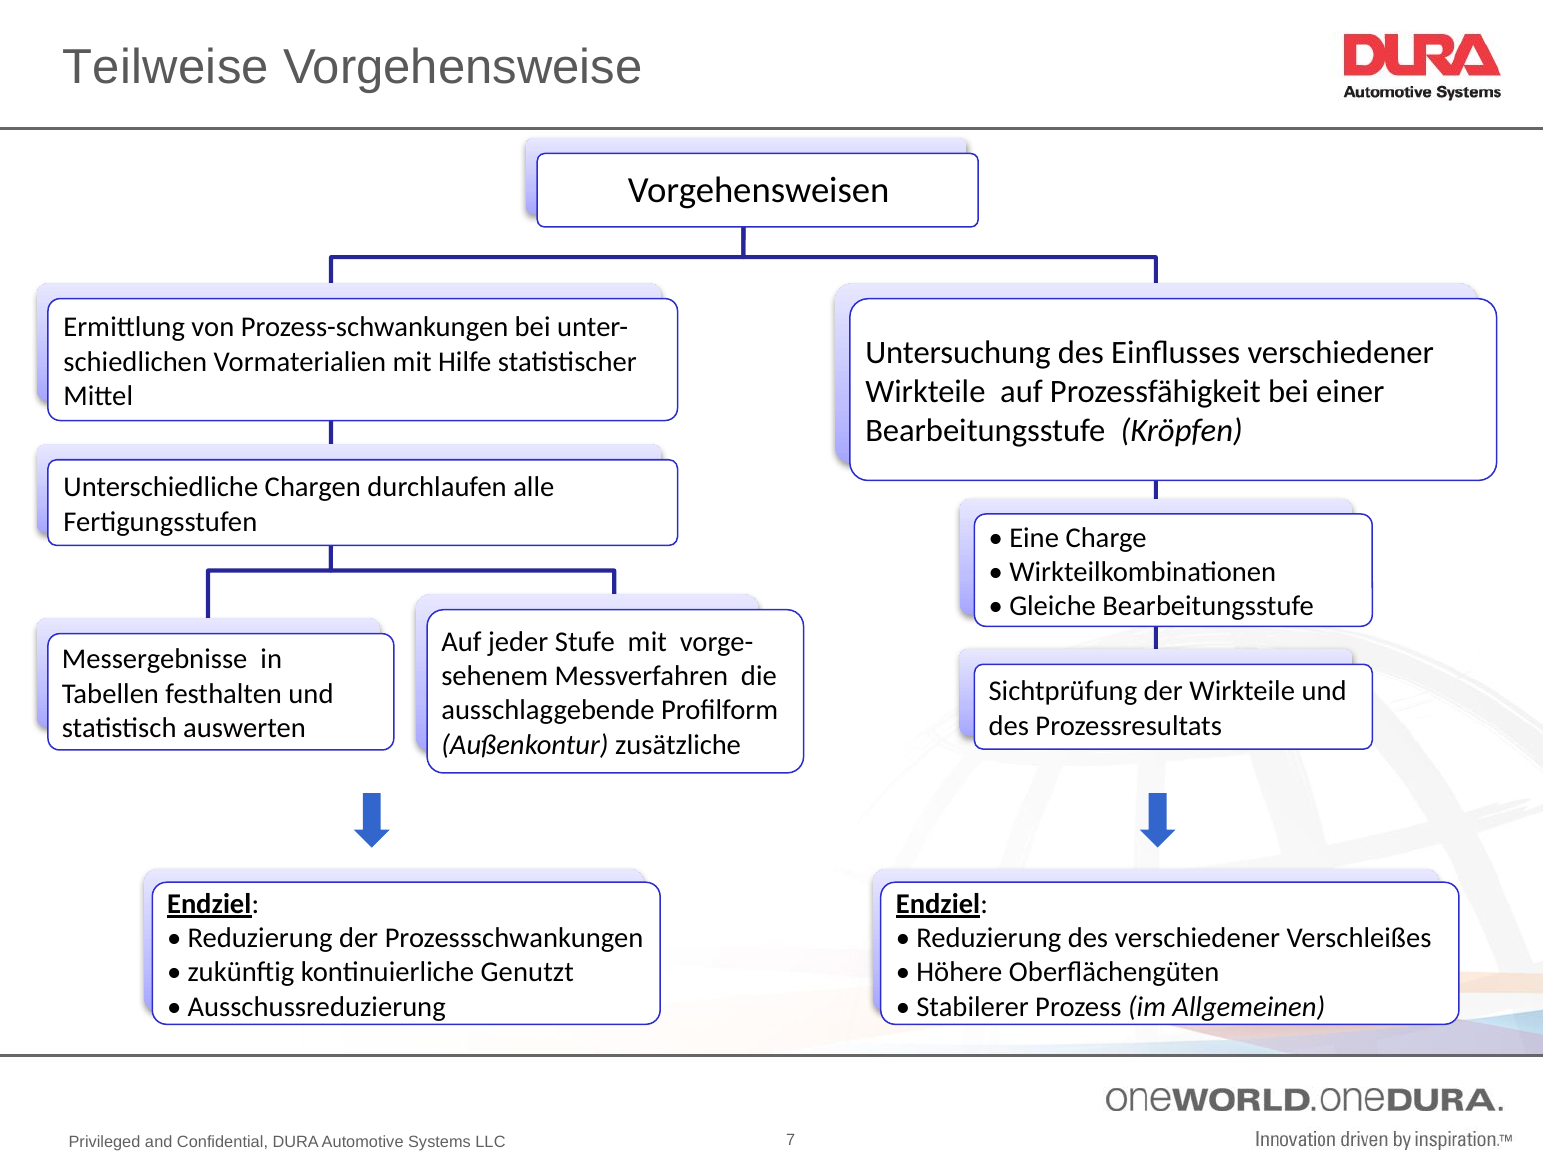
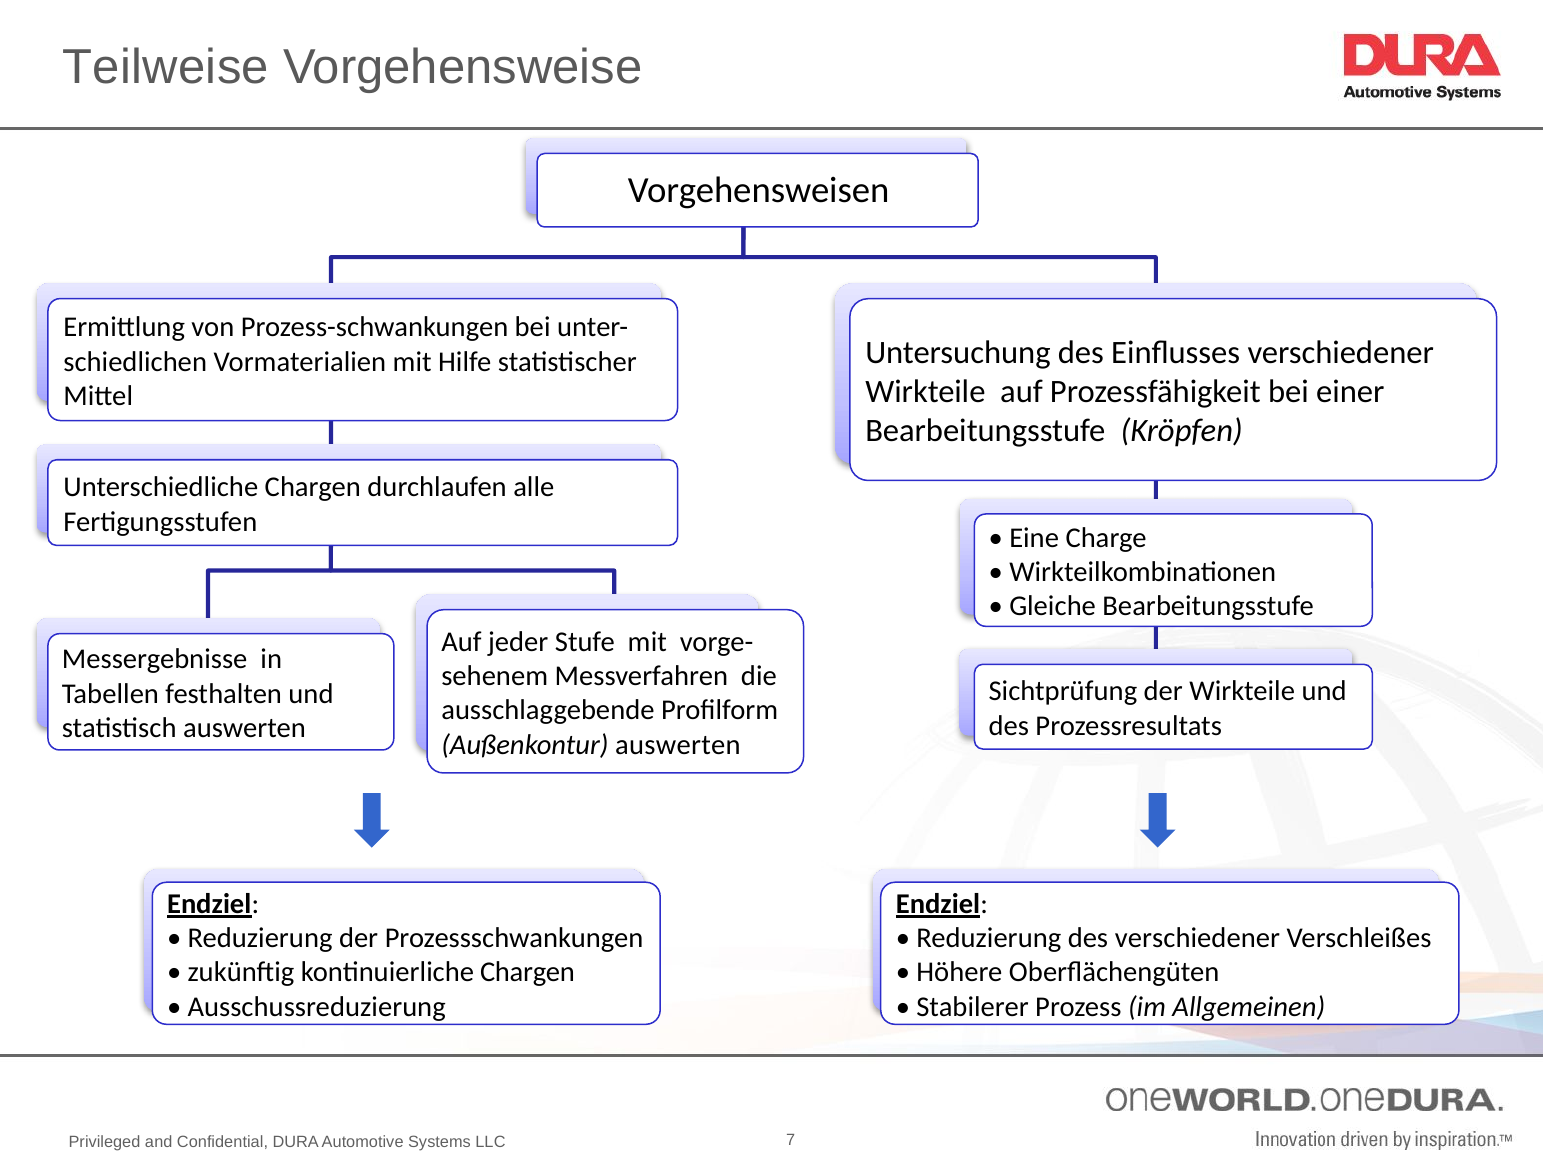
Außenkontur zusätzliche: zusätzliche -> auswerten
kontinuierliche Genutzt: Genutzt -> Chargen
